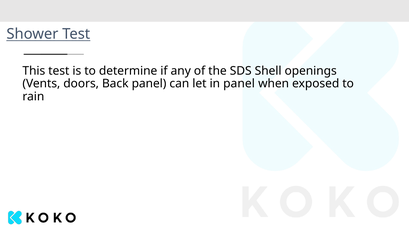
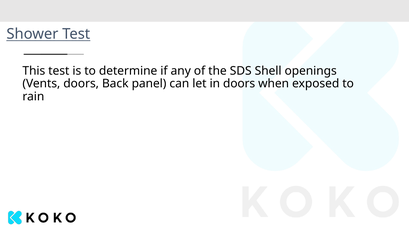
in panel: panel -> doors
